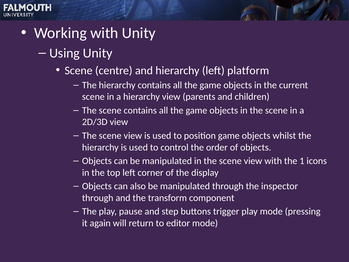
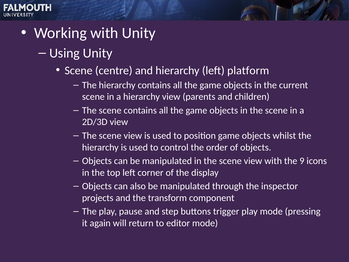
1: 1 -> 9
through at (98, 198): through -> projects
